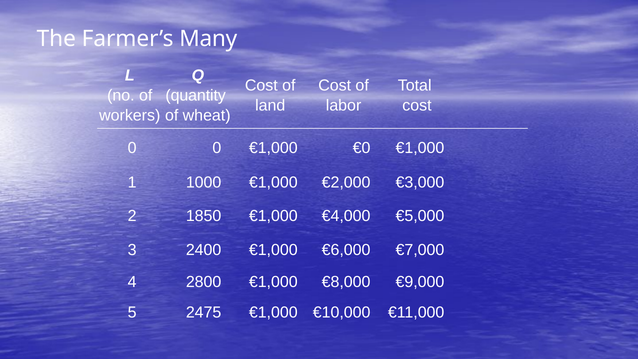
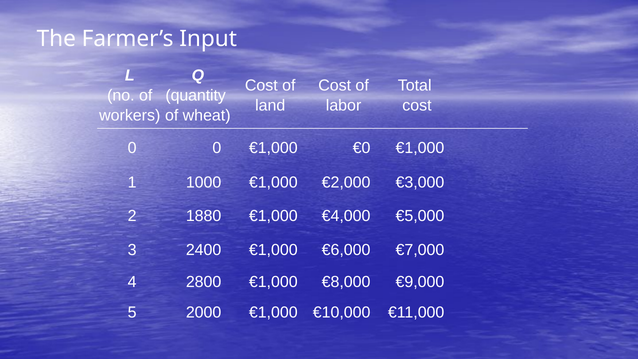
Many: Many -> Input
1850: 1850 -> 1880
2475: 2475 -> 2000
